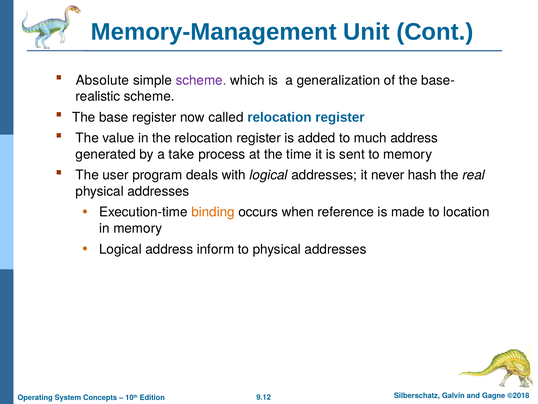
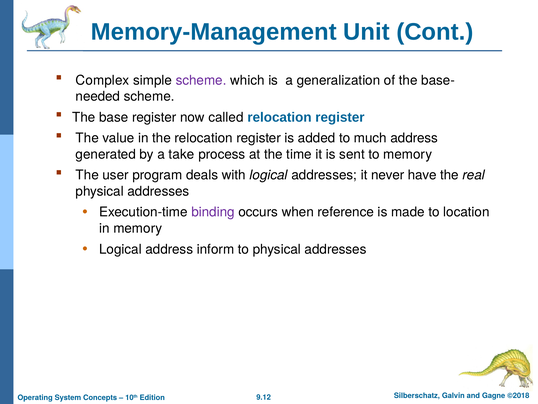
Absolute: Absolute -> Complex
realistic: realistic -> needed
hash: hash -> have
binding colour: orange -> purple
